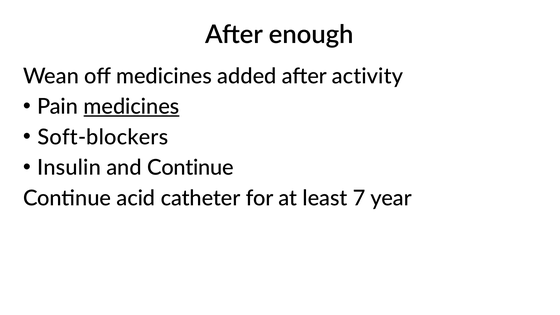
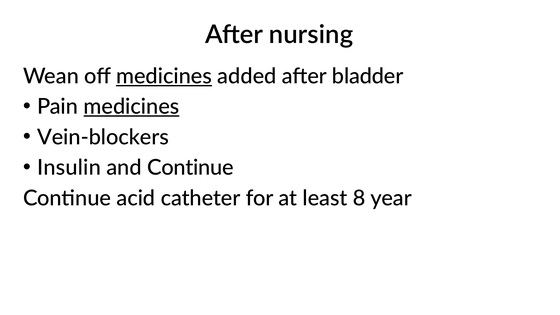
enough: enough -> nursing
medicines at (164, 76) underline: none -> present
activity: activity -> bladder
Soft-blockers: Soft-blockers -> Vein-blockers
7: 7 -> 8
